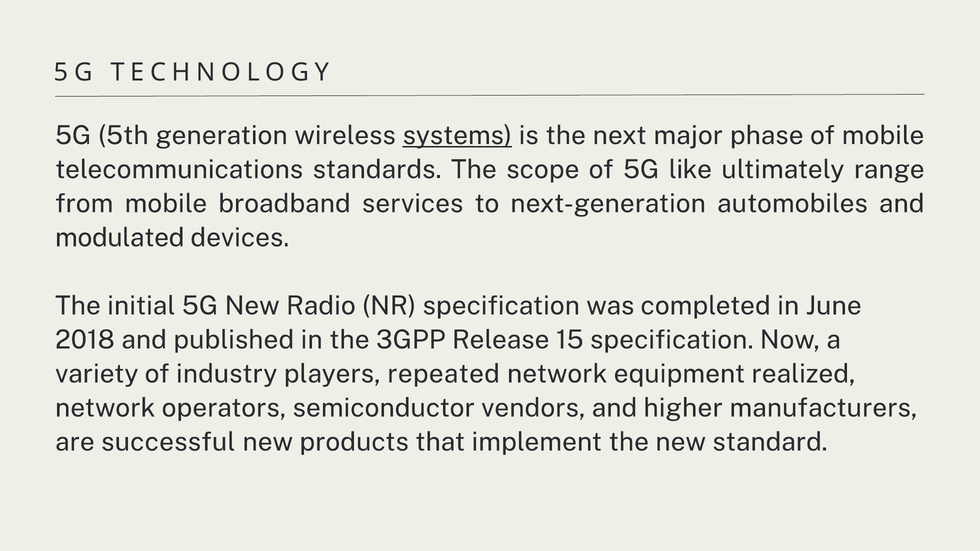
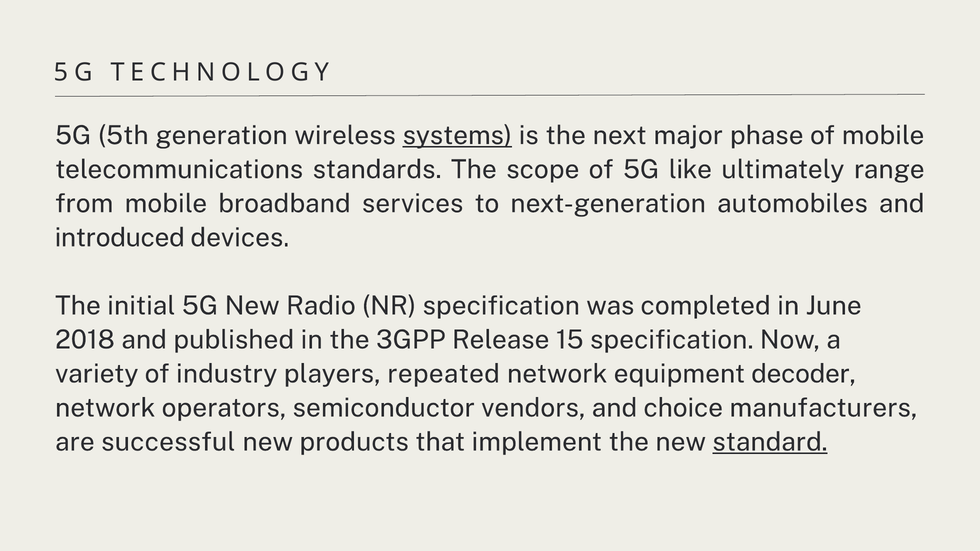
modulated: modulated -> introduced
realized: realized -> decoder
higher: higher -> choice
standard underline: none -> present
